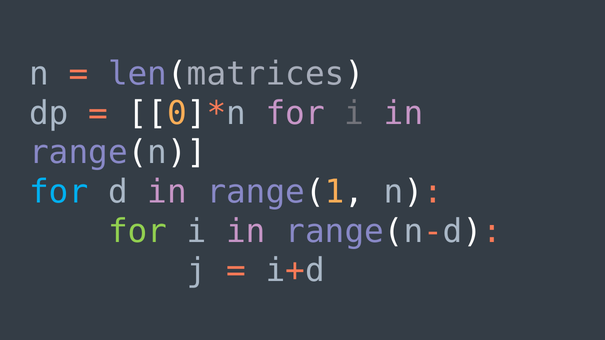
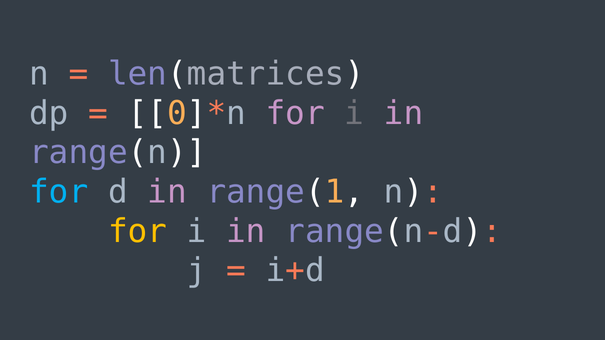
for at (138, 231) colour: light green -> yellow
